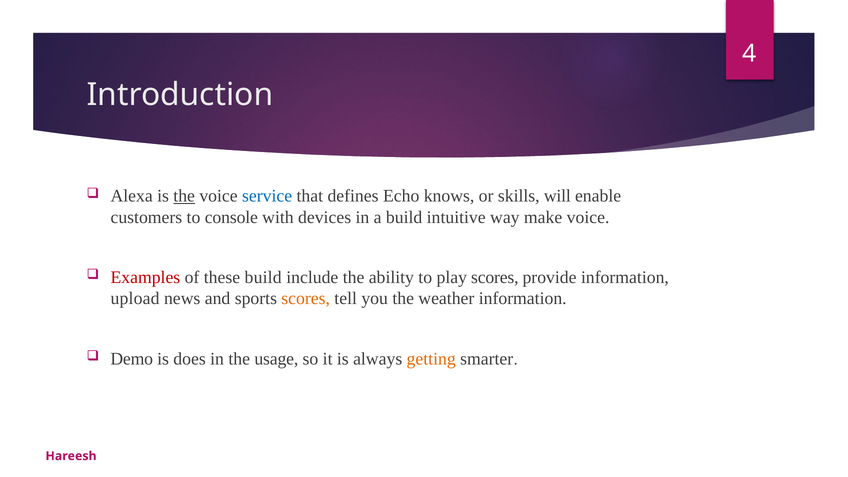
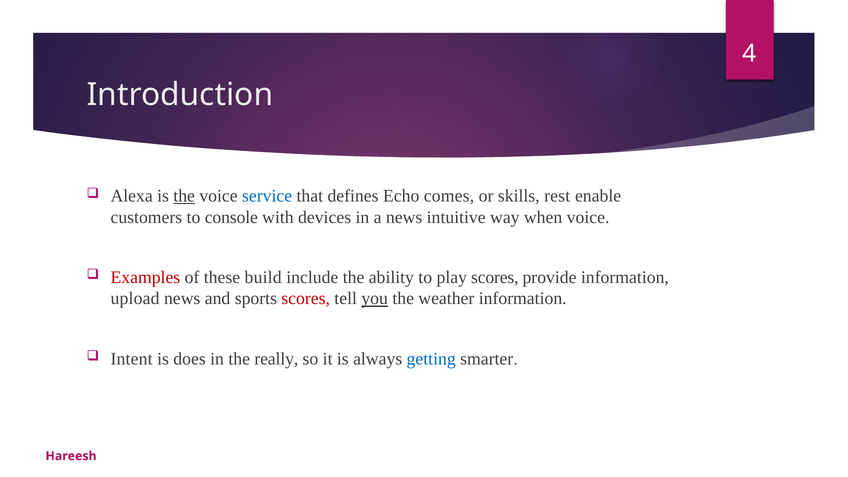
knows: knows -> comes
will: will -> rest
a build: build -> news
make: make -> when
scores at (306, 299) colour: orange -> red
you underline: none -> present
Demo: Demo -> Intent
usage: usage -> really
getting colour: orange -> blue
